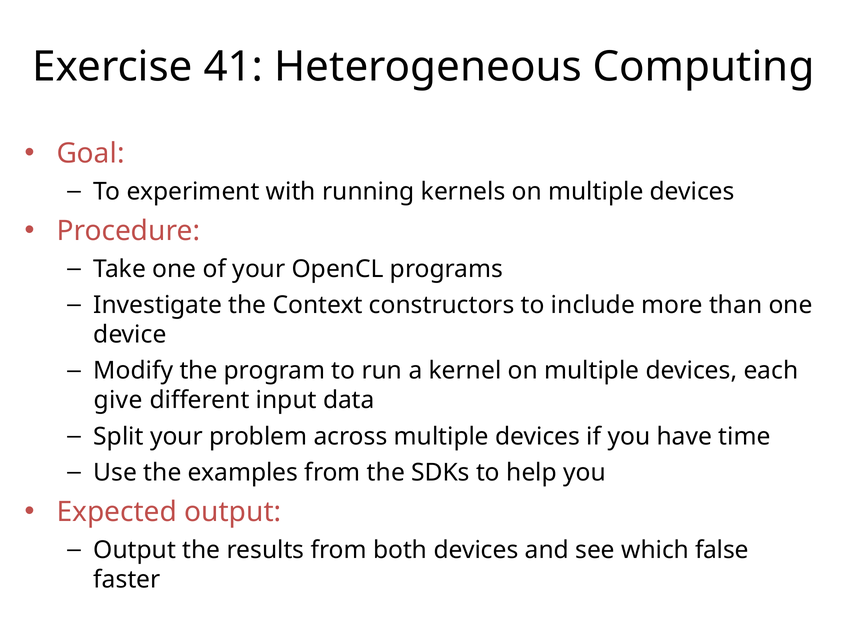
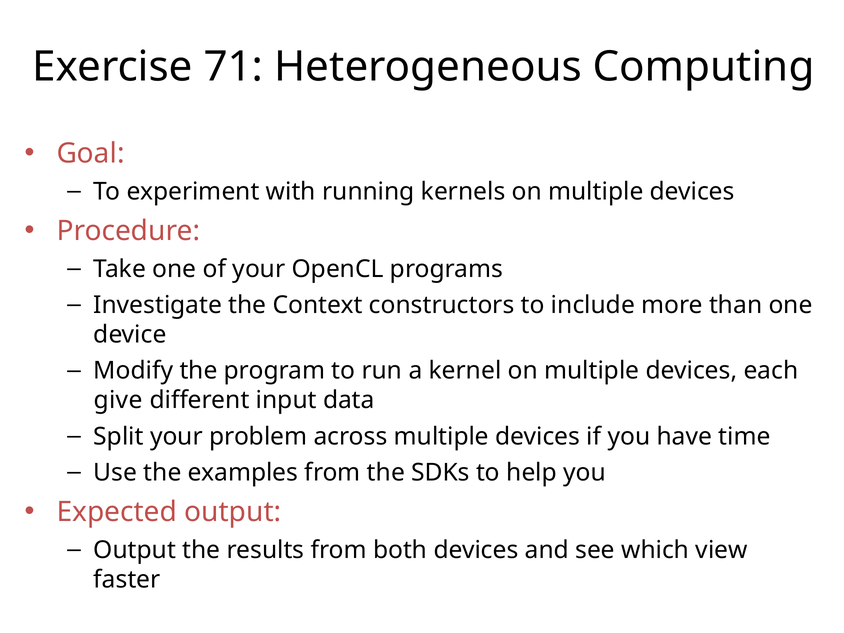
41: 41 -> 71
false: false -> view
